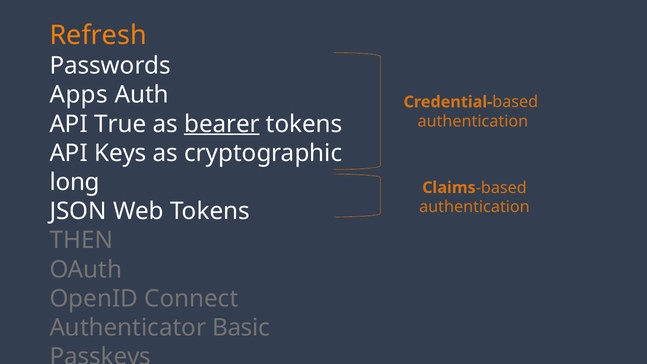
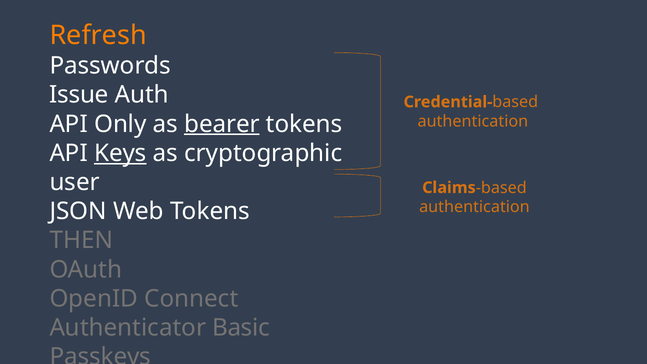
Apps: Apps -> Issue
True: True -> Only
Keys underline: none -> present
long: long -> user
